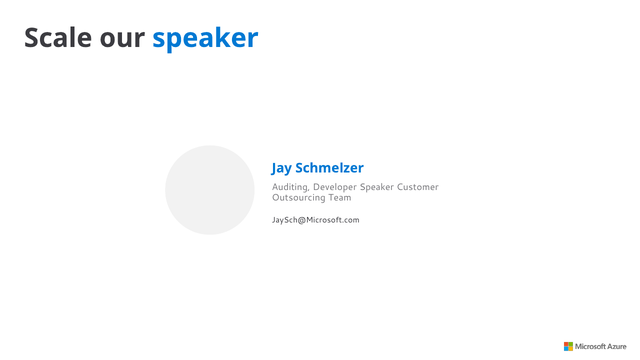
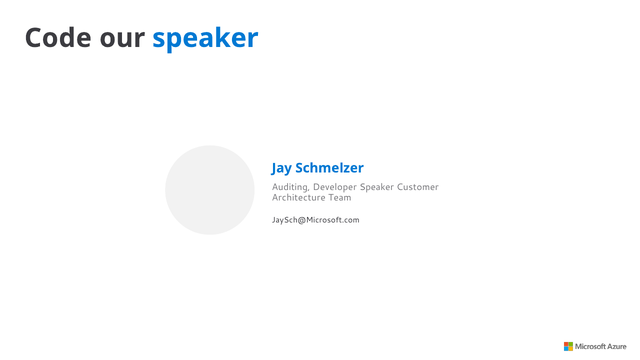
Scale: Scale -> Code
Outsourcing: Outsourcing -> Architecture
